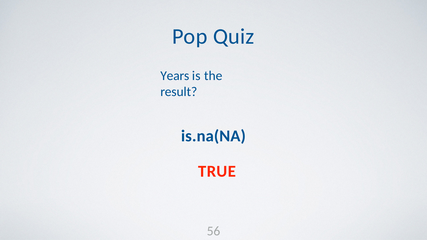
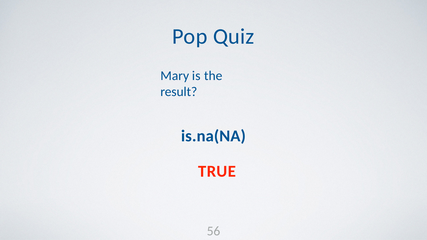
Years: Years -> Mary
